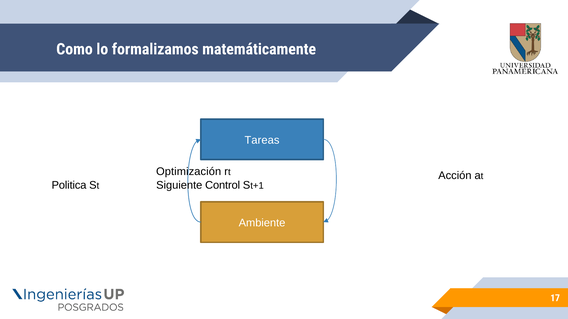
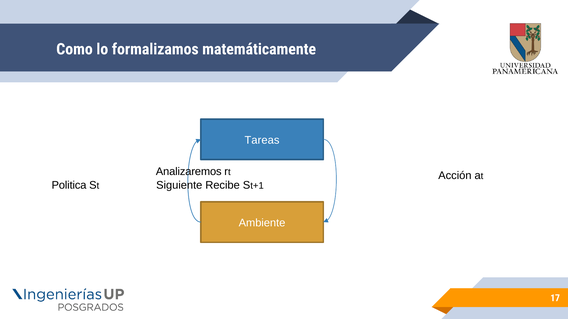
Optimización: Optimización -> Analizaremos
Control: Control -> Recibe
